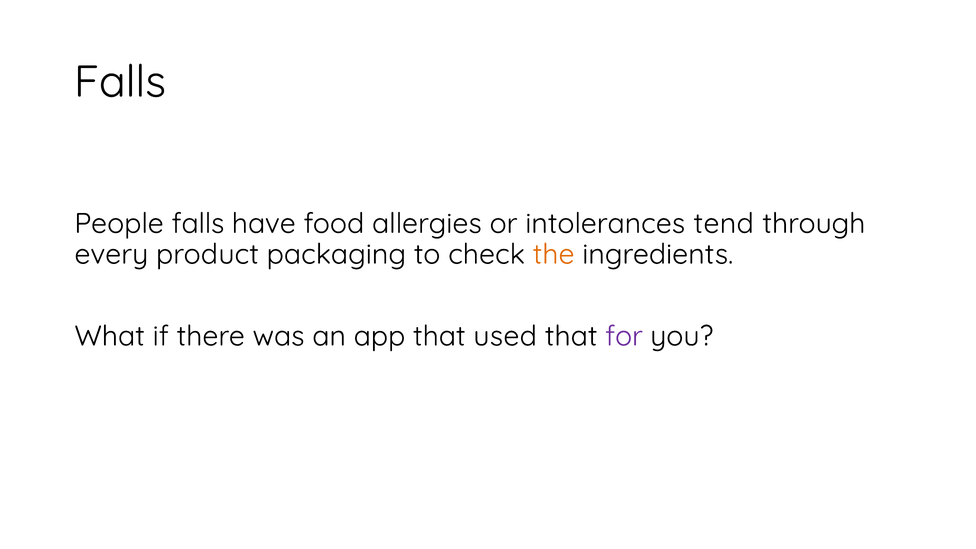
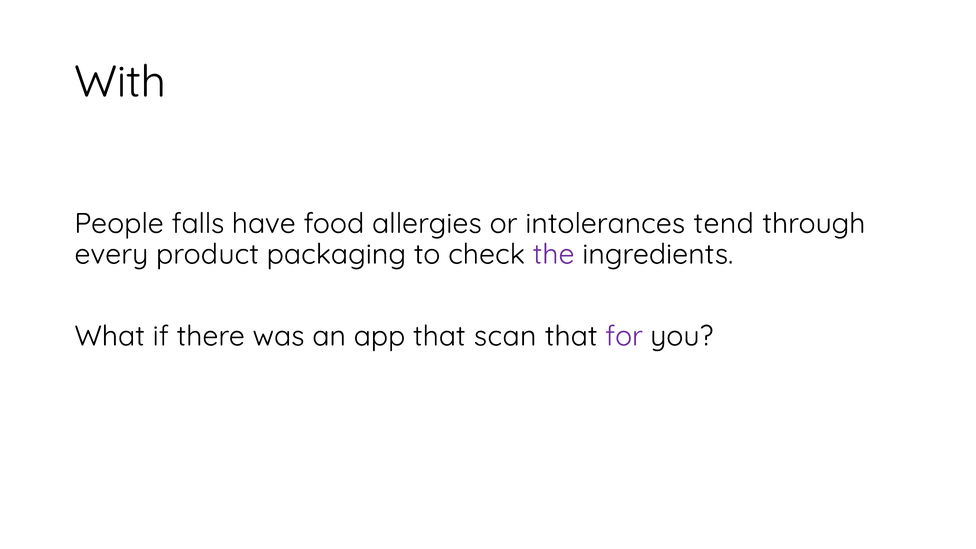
Falls at (120, 82): Falls -> With
the colour: orange -> purple
used: used -> scan
